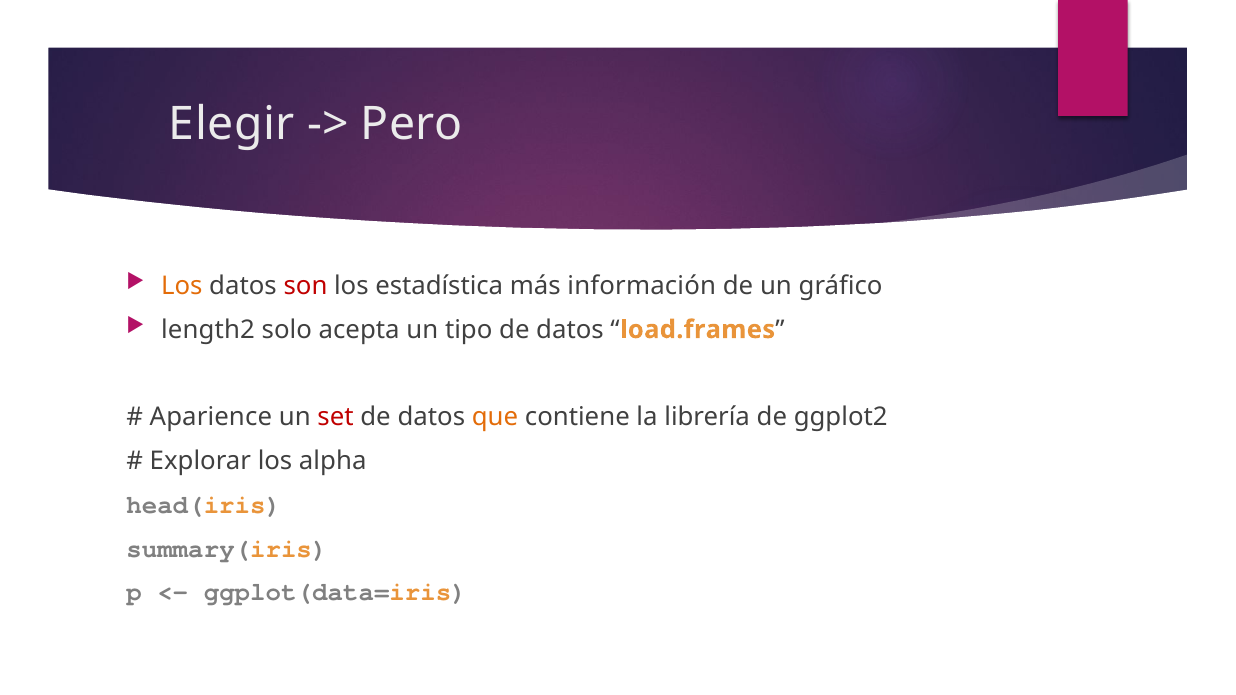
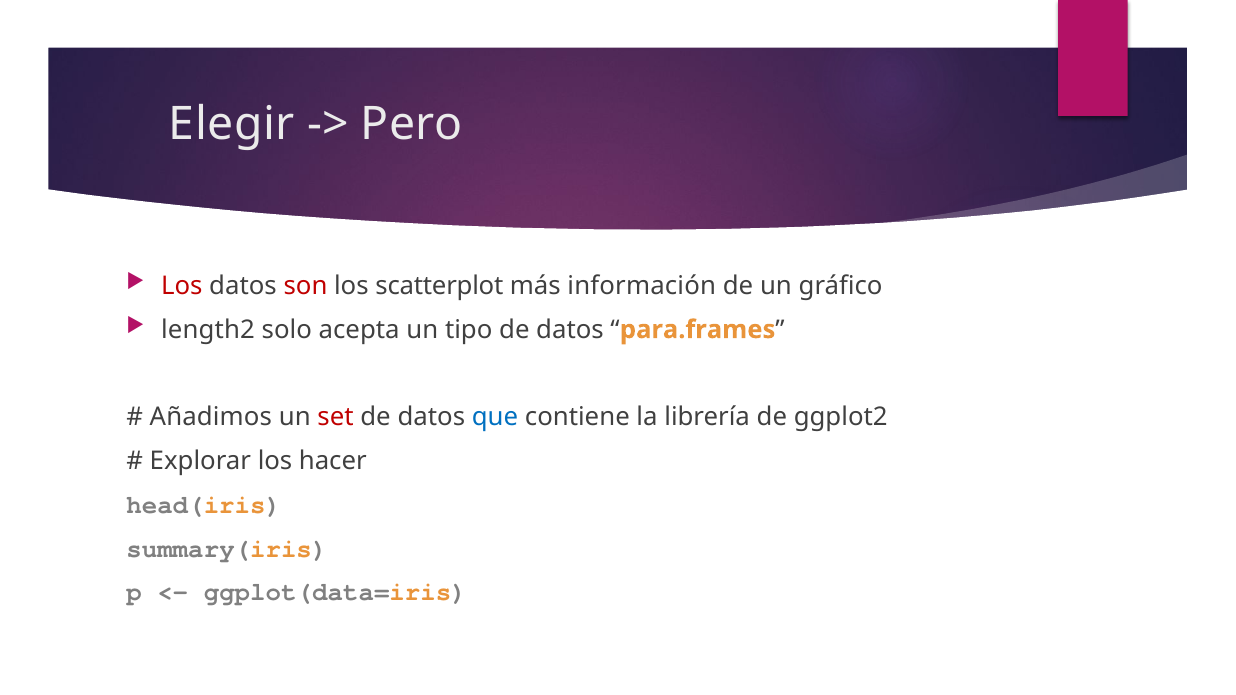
Los at (182, 286) colour: orange -> red
estadística: estadística -> scatterplot
load.frames: load.frames -> para.frames
Aparience: Aparience -> Añadimos
que colour: orange -> blue
alpha: alpha -> hacer
